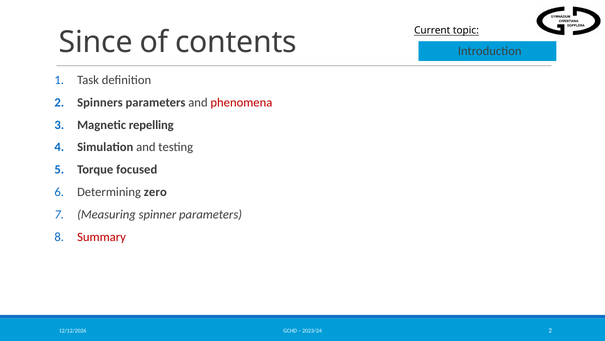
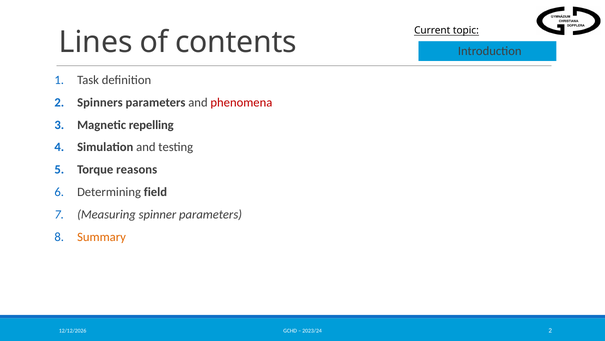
Since: Since -> Lines
focused: focused -> reasons
zero: zero -> field
Summary colour: red -> orange
